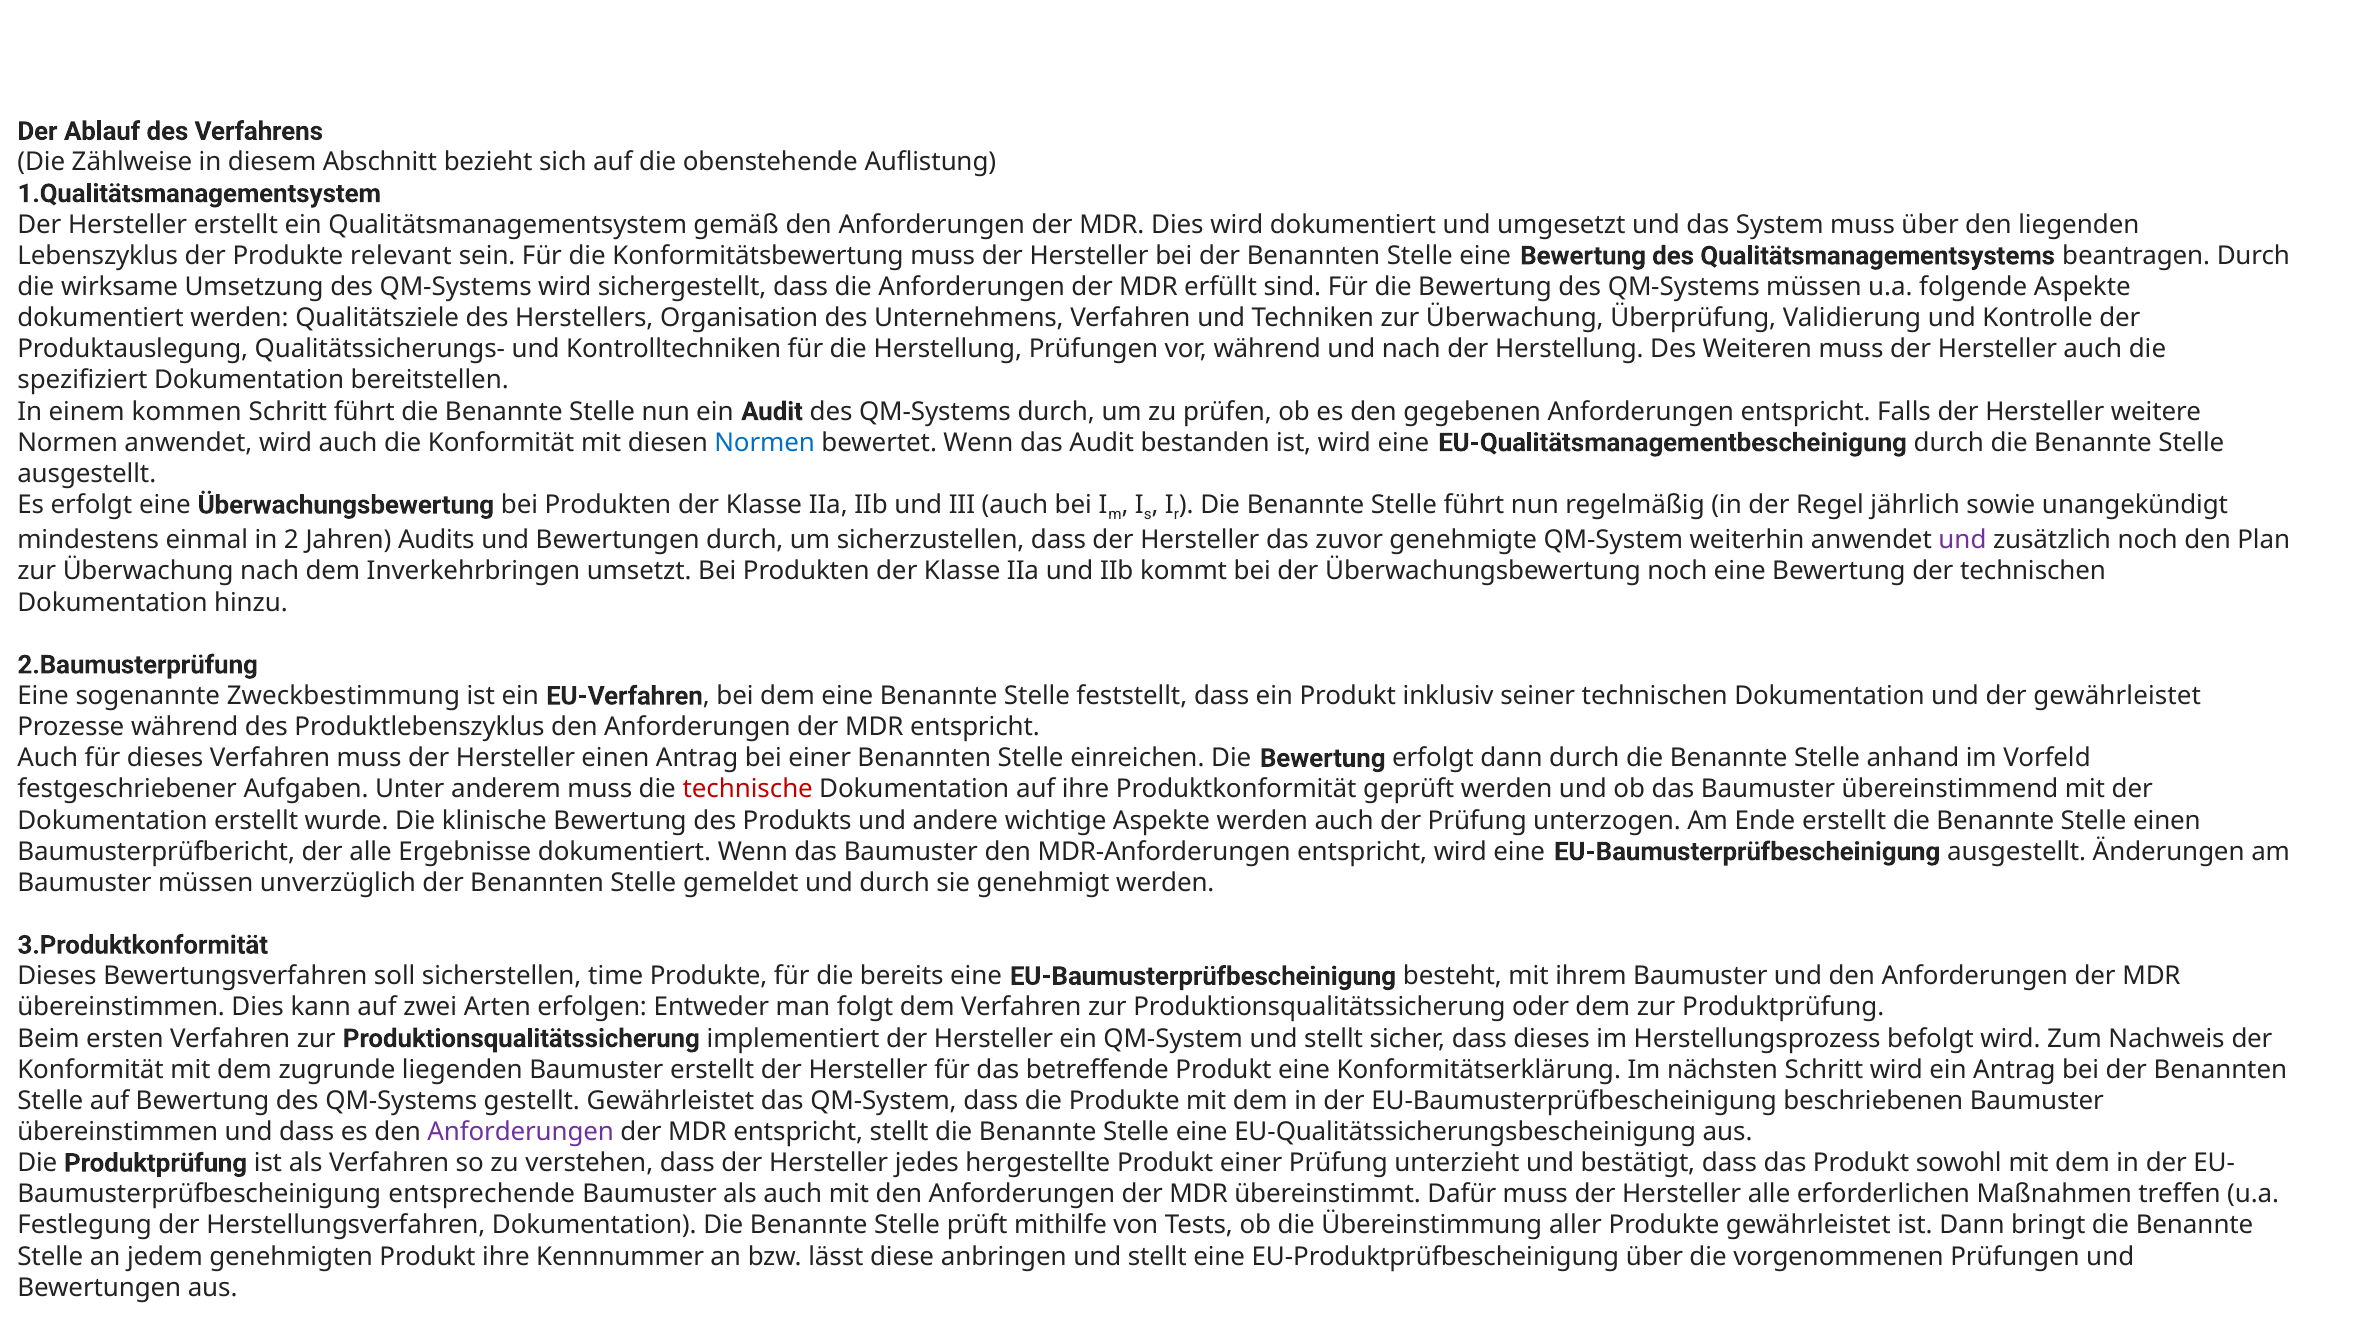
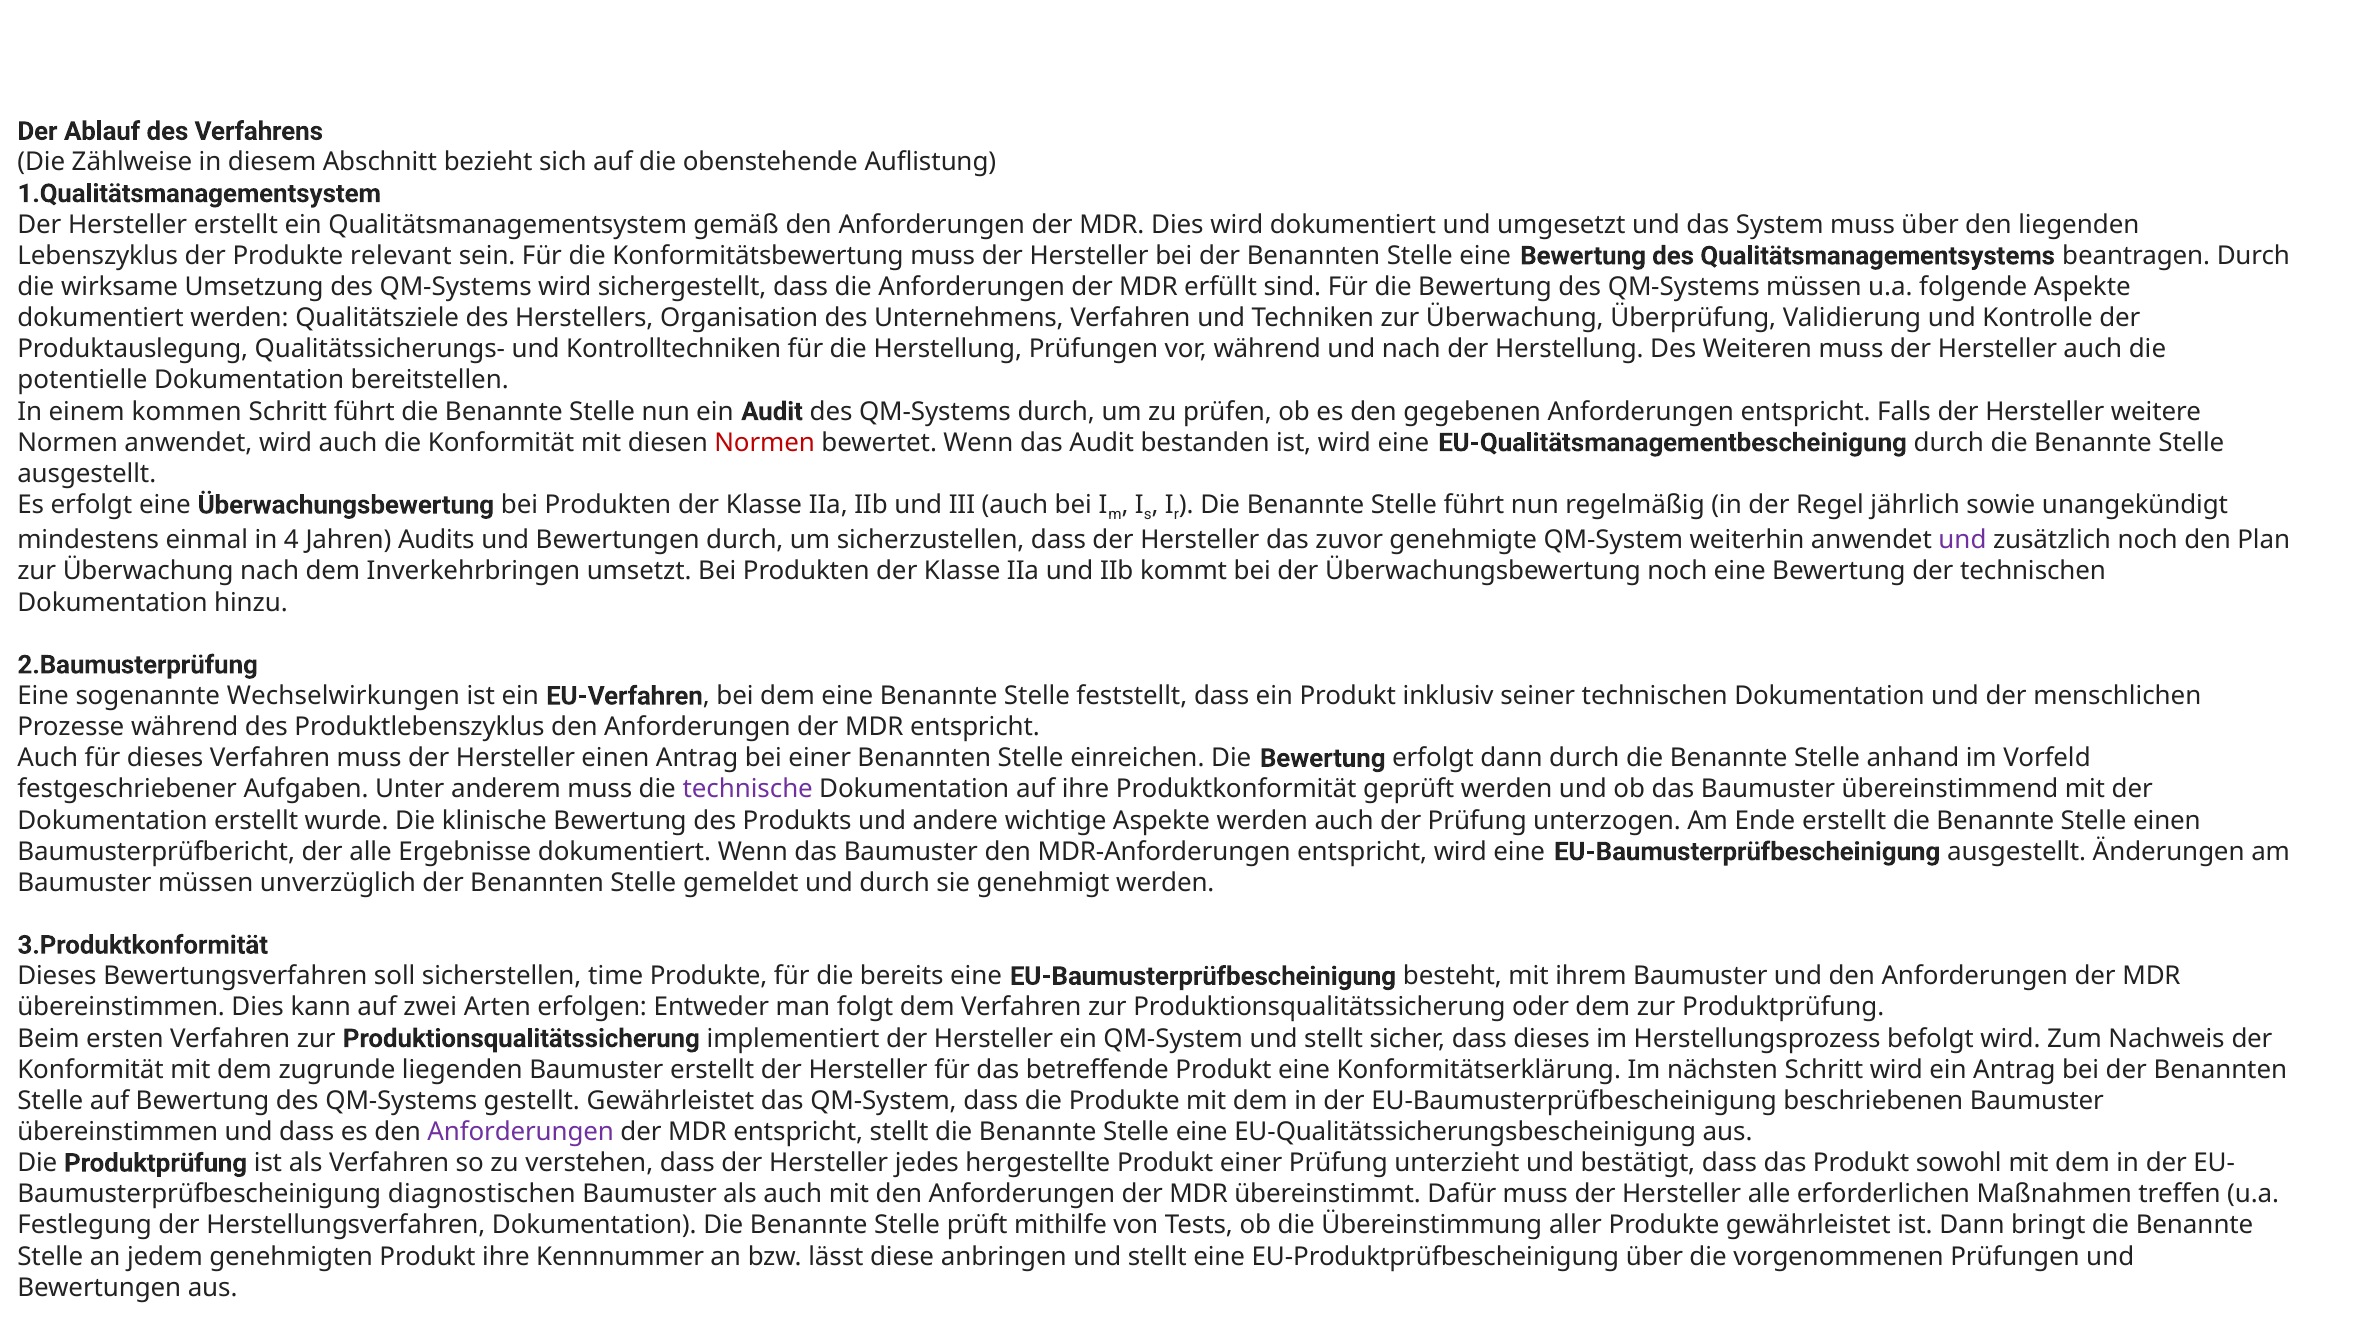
spezifiziert: spezifiziert -> potentielle
Normen at (765, 443) colour: blue -> red
2: 2 -> 4
Zweckbestimmung: Zweckbestimmung -> Wechselwirkungen
der gewährleistet: gewährleistet -> menschlichen
technische colour: red -> purple
entsprechende: entsprechende -> diagnostischen
